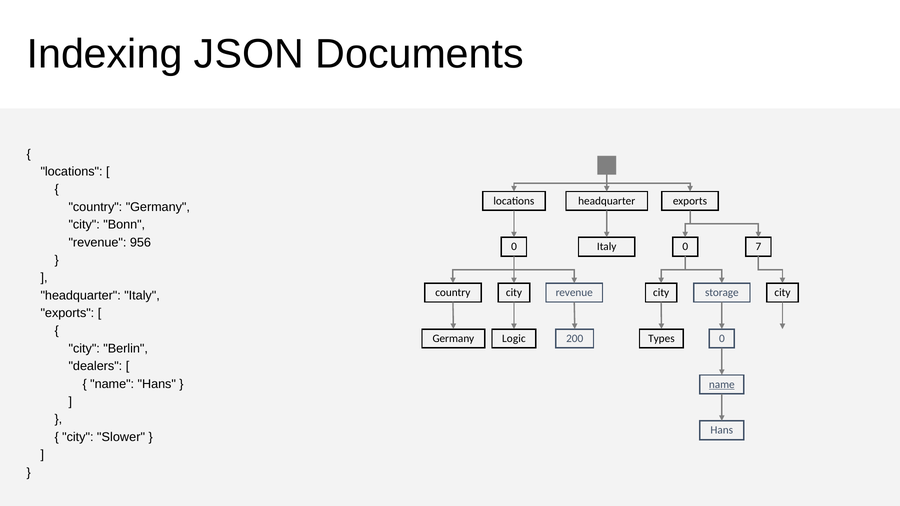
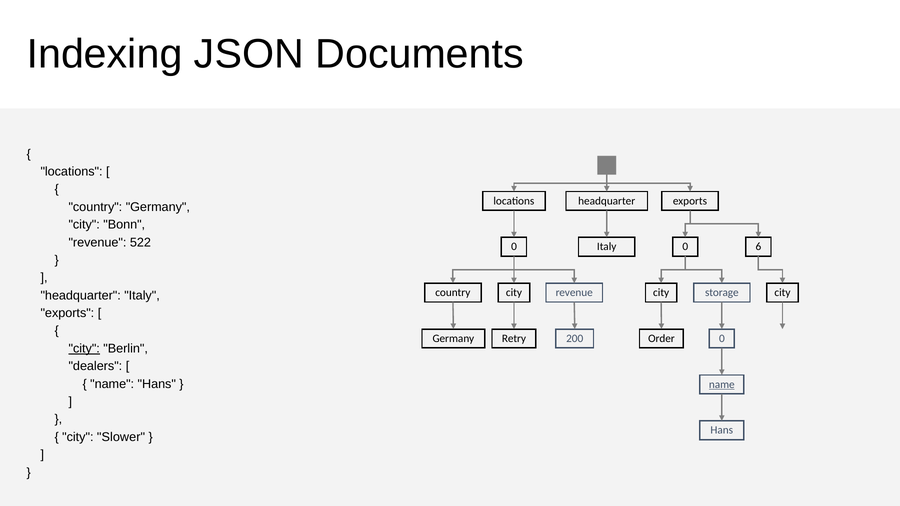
956: 956 -> 522
7: 7 -> 6
Logic: Logic -> Retry
Types: Types -> Order
city at (84, 349) underline: none -> present
